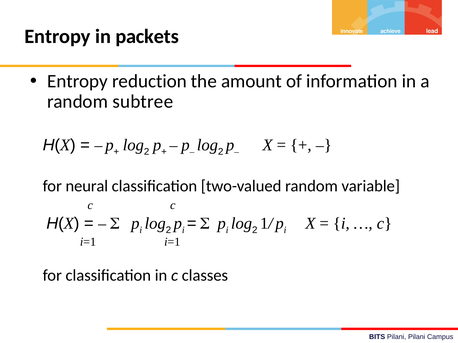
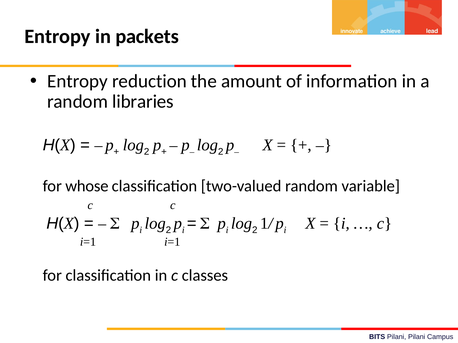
subtree: subtree -> libraries
neural: neural -> whose
